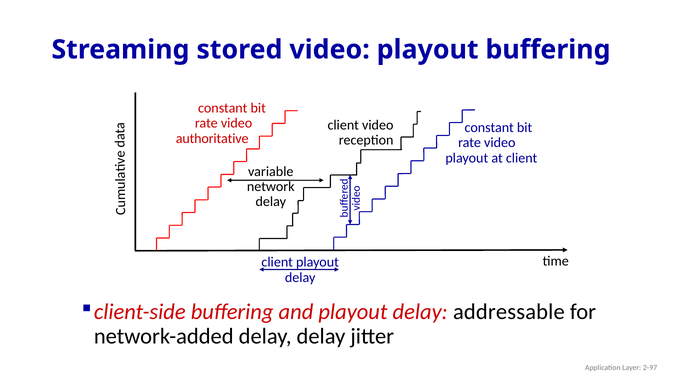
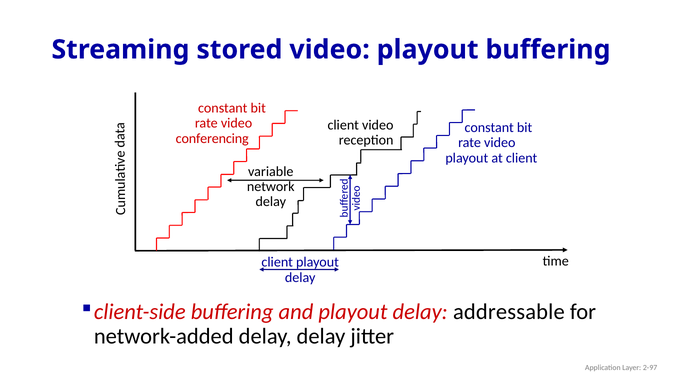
authoritative: authoritative -> conferencing
